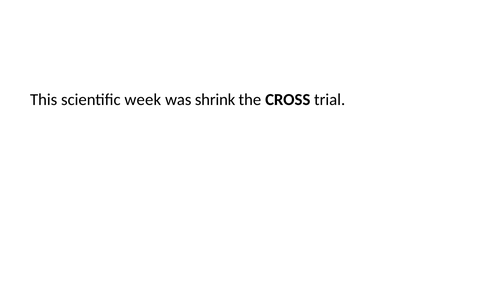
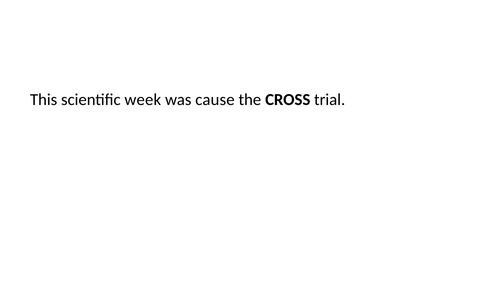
shrink: shrink -> cause
